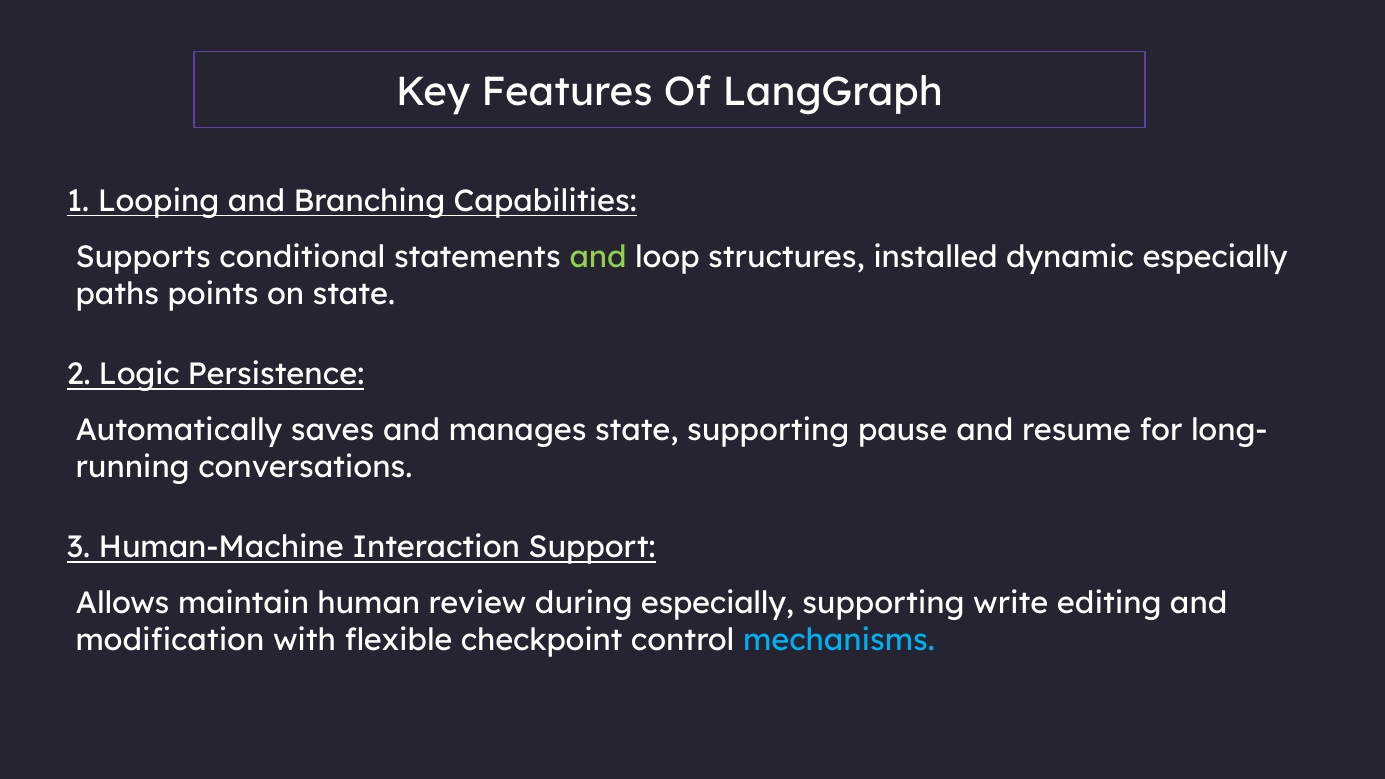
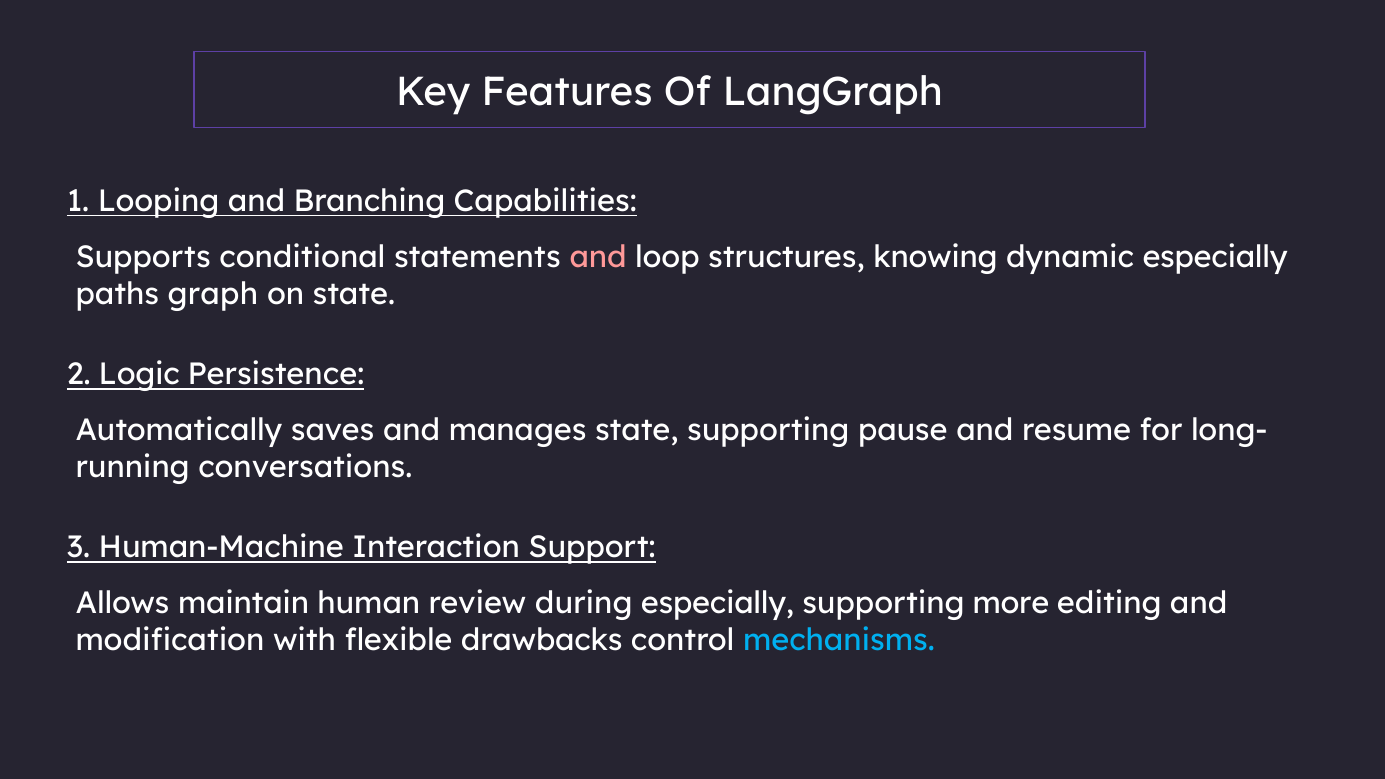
and at (598, 257) colour: light green -> pink
installed: installed -> knowing
points: points -> graph
write: write -> more
checkpoint: checkpoint -> drawbacks
